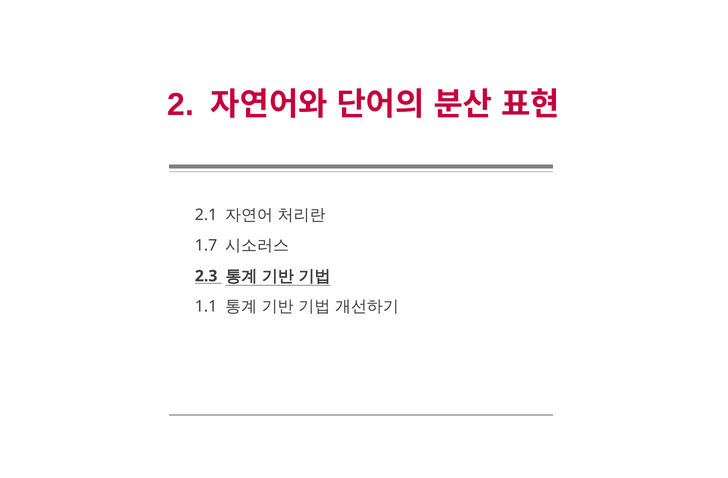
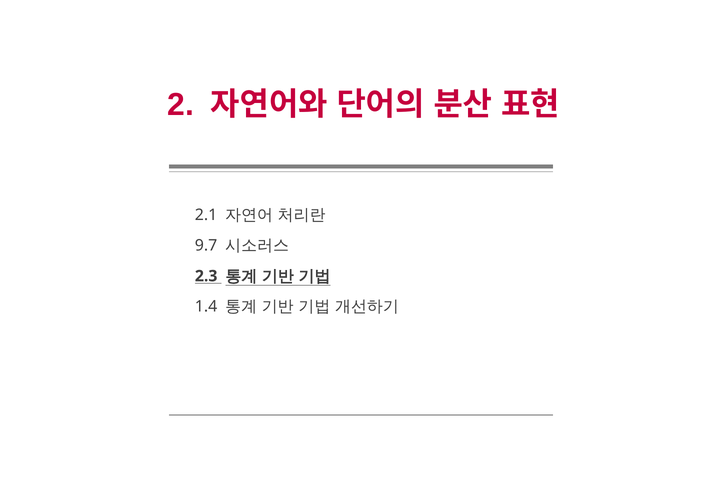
1.7: 1.7 -> 9.7
1.1: 1.1 -> 1.4
